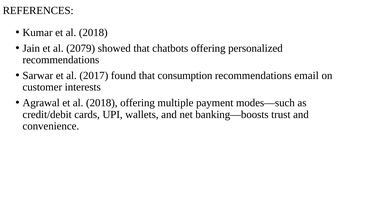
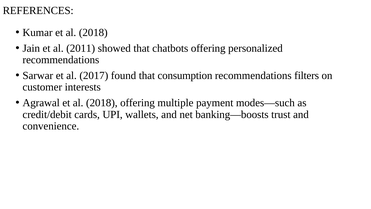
2079: 2079 -> 2011
email: email -> filters
